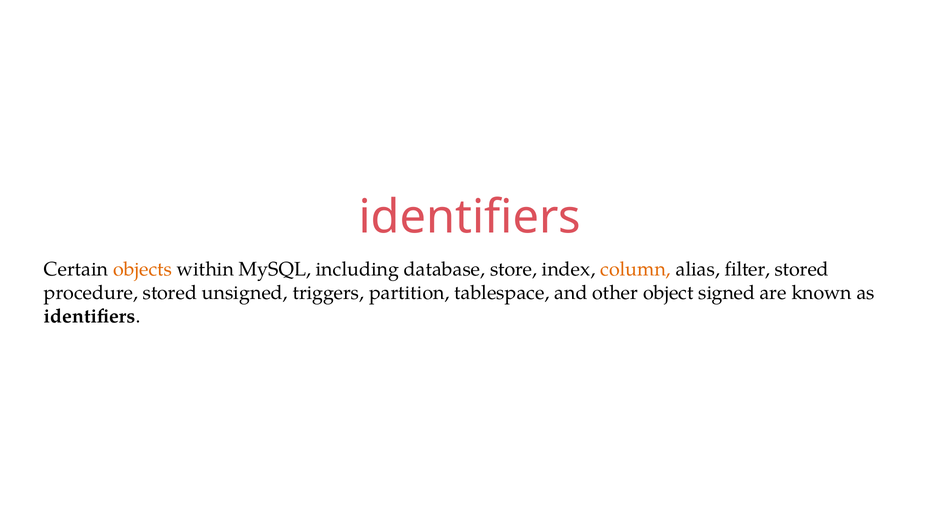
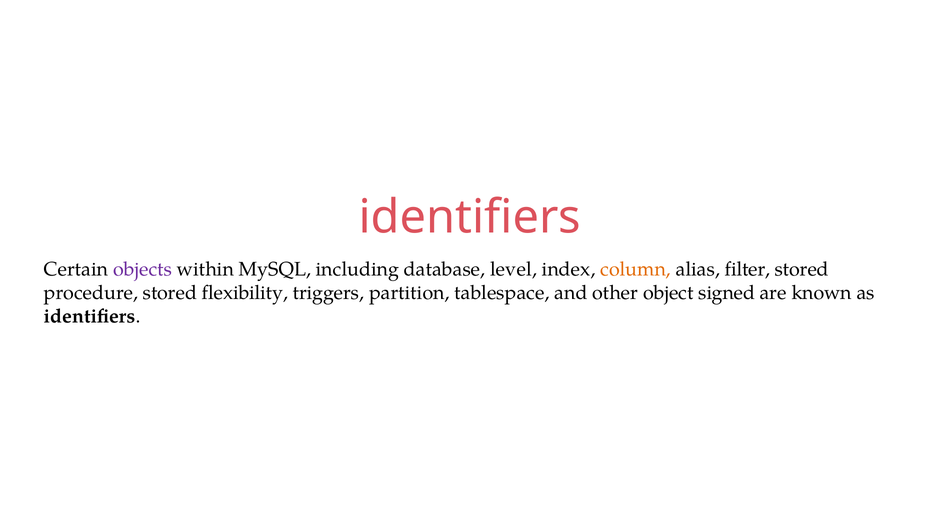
objects colour: orange -> purple
store: store -> level
unsigned: unsigned -> flexibility
